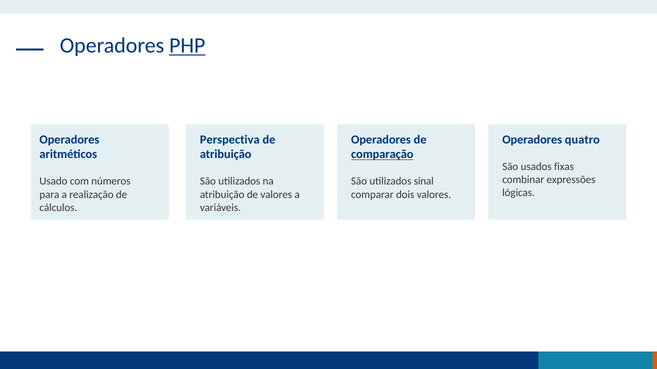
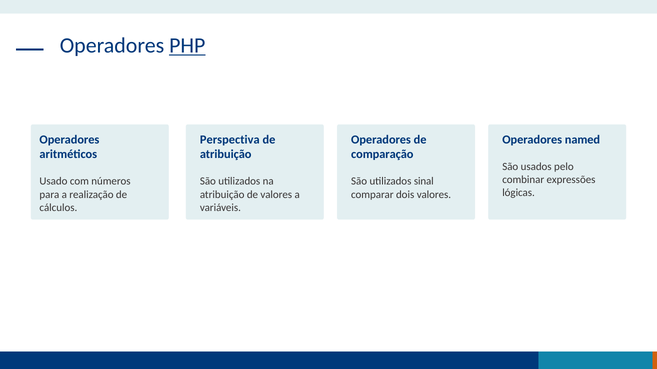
quatro: quatro -> named
comparação underline: present -> none
fixas: fixas -> pelo
